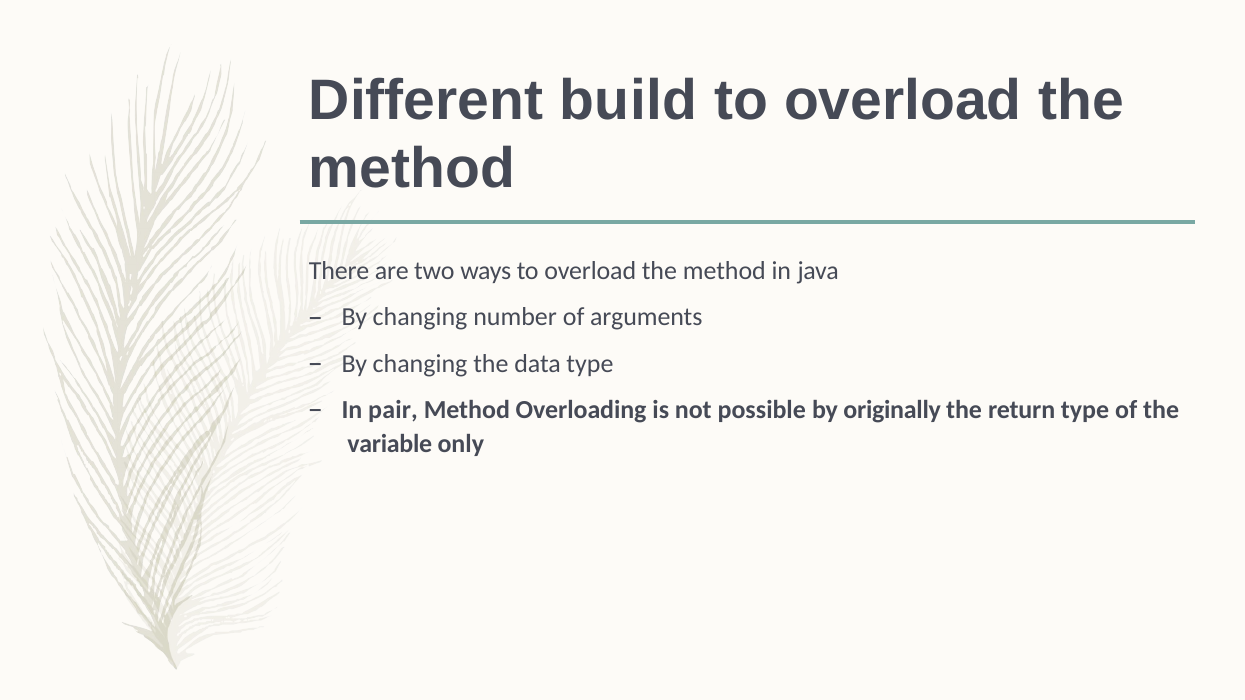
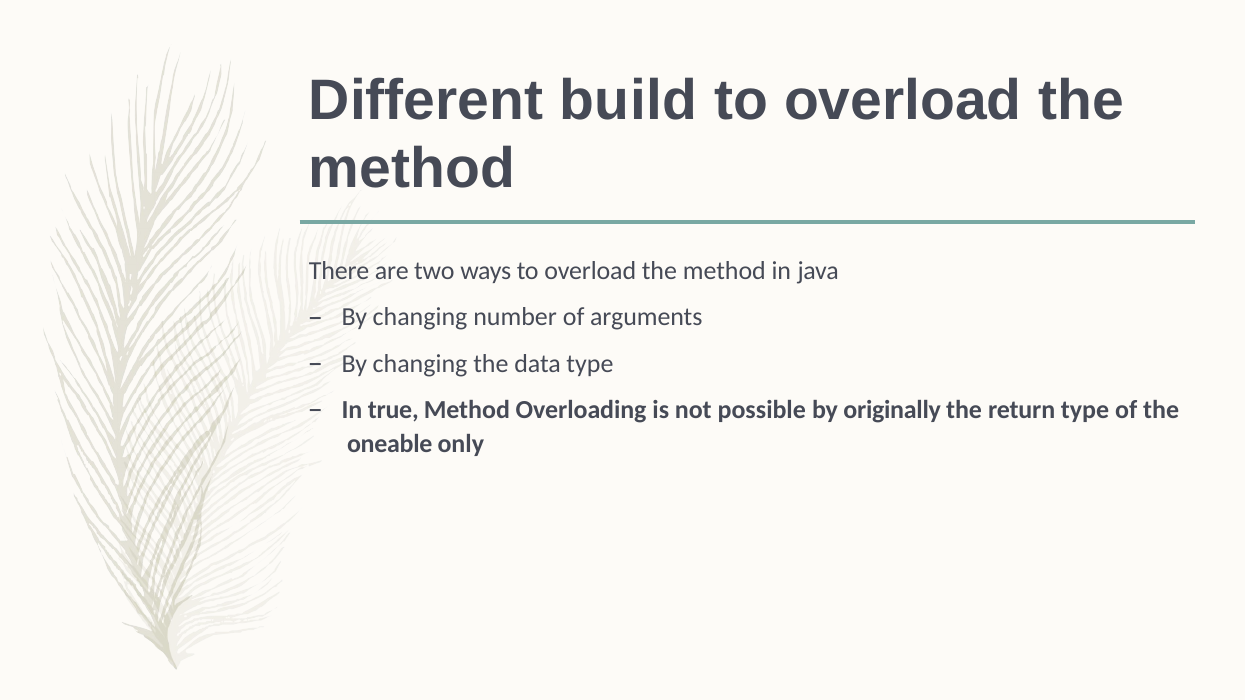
pair: pair -> true
variable: variable -> oneable
